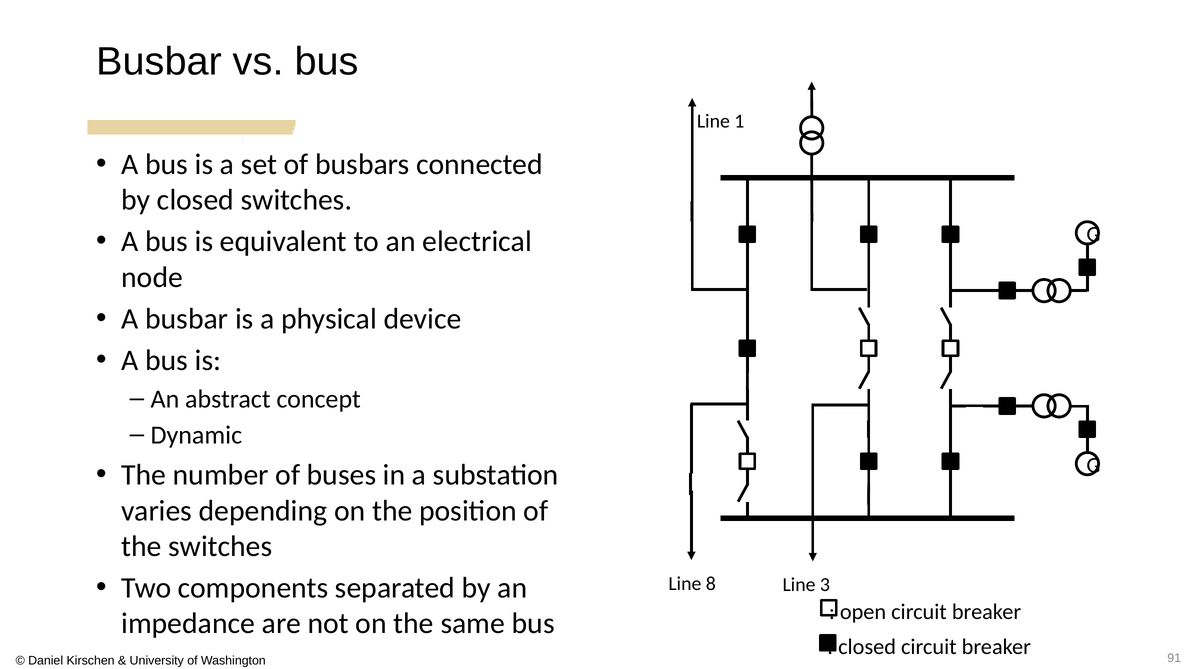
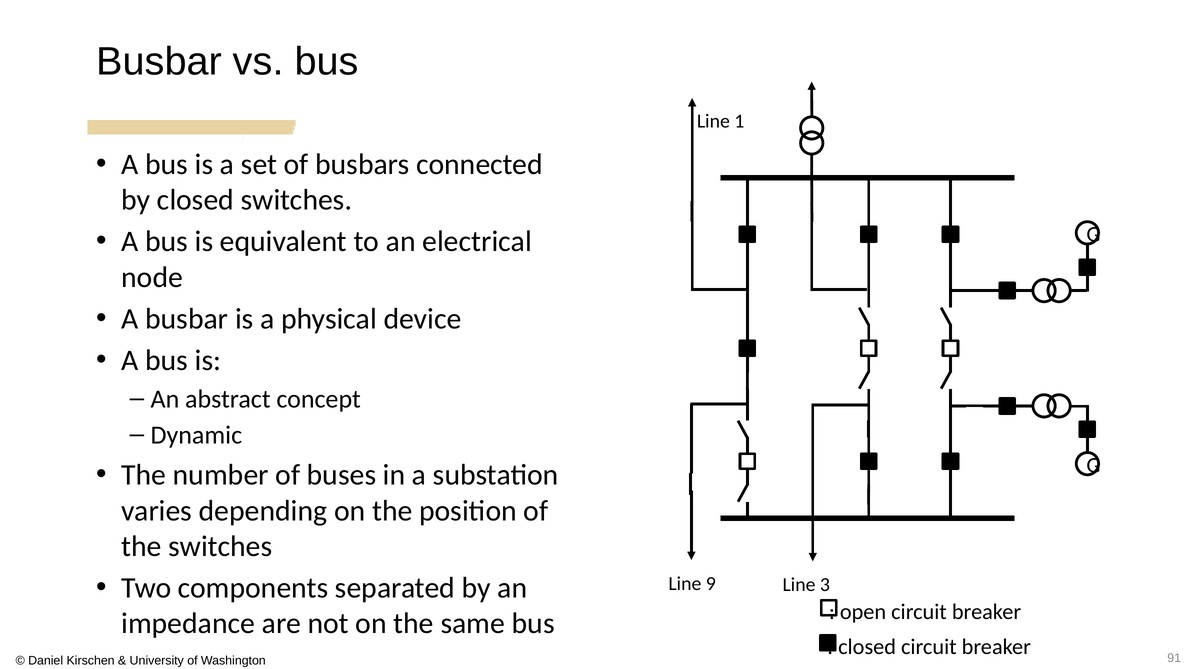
8: 8 -> 9
